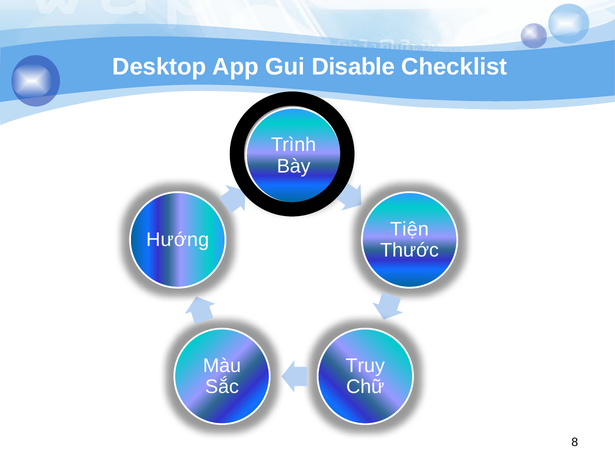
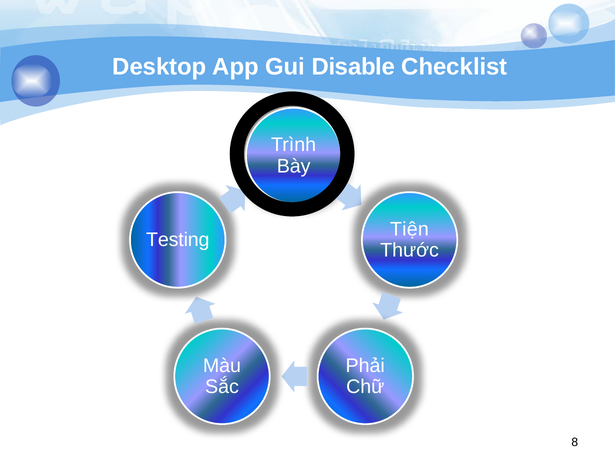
Hướng: Hướng -> Testing
Truy: Truy -> Phải
